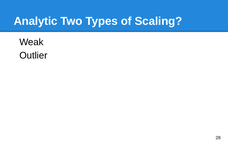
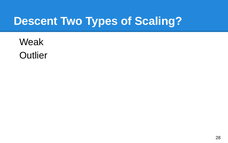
Analytic: Analytic -> Descent
